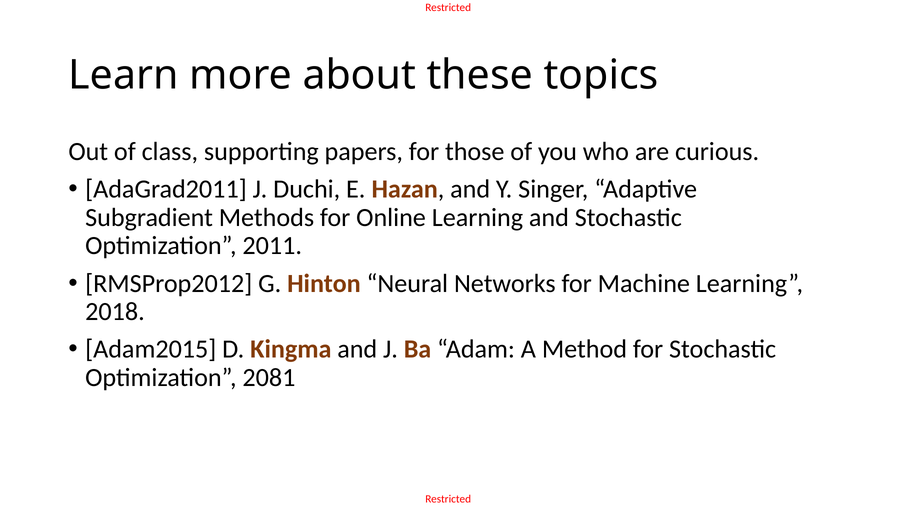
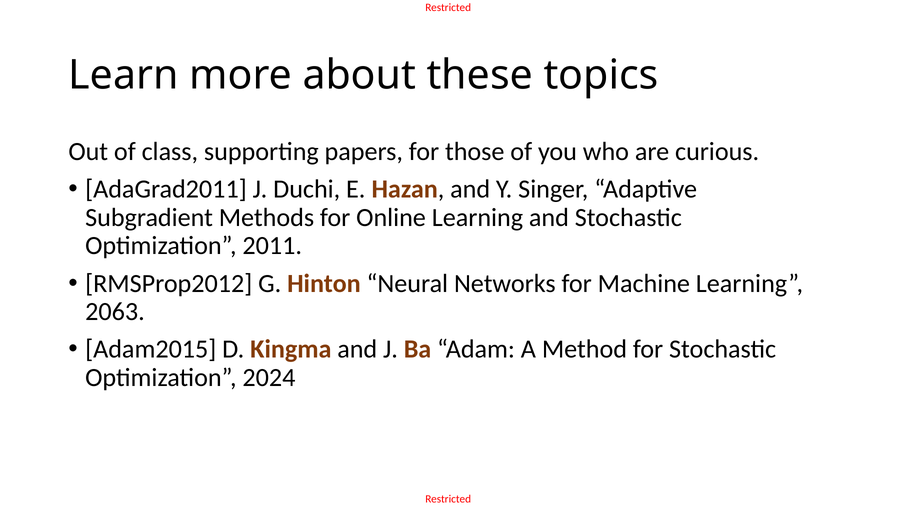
2018: 2018 -> 2063
2081: 2081 -> 2024
